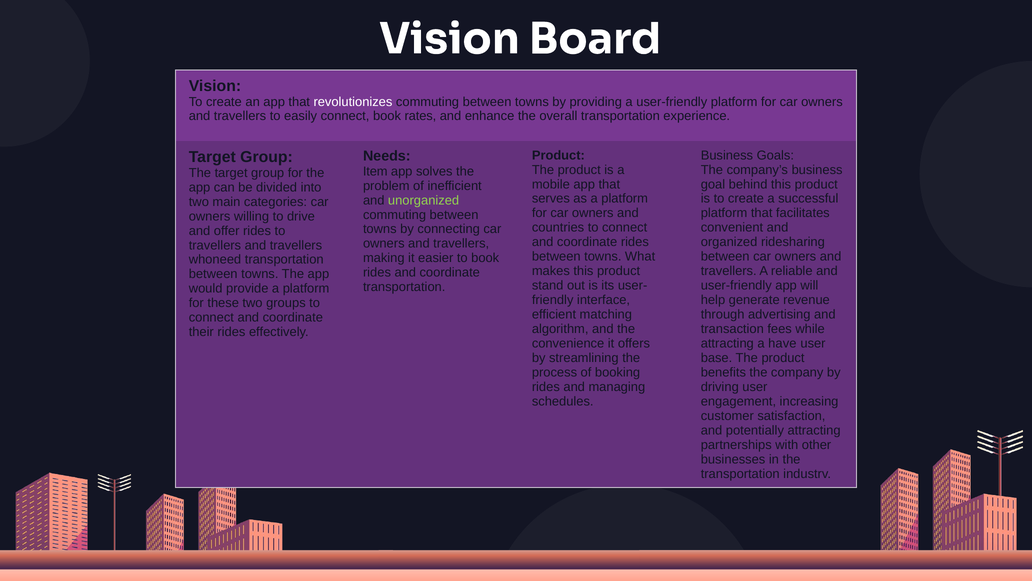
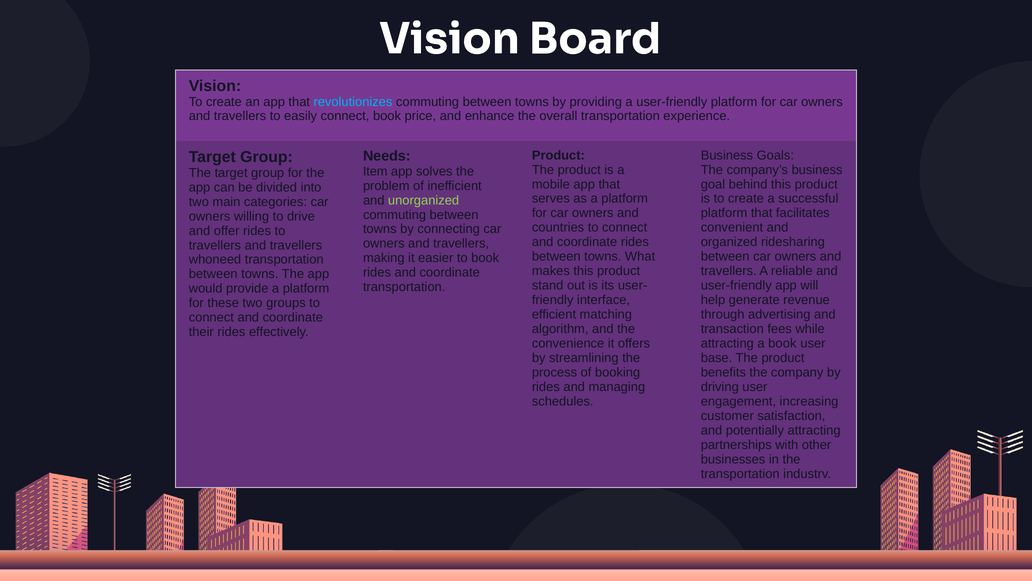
revolutionizes colour: white -> light blue
rates: rates -> price
a have: have -> book
